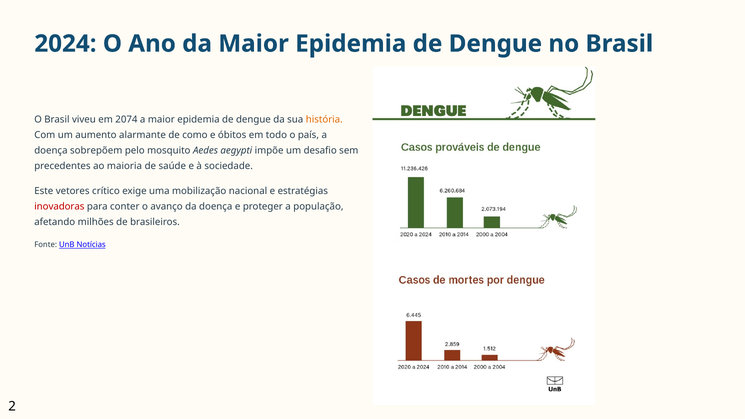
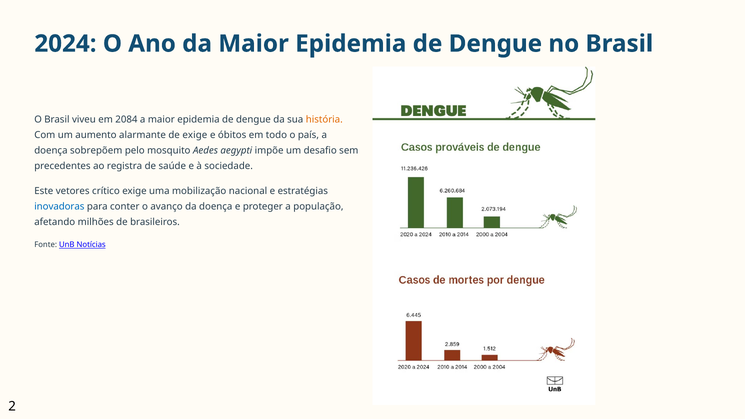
2074: 2074 -> 2084
de como: como -> exige
maioria: maioria -> registra
inovadoras colour: red -> blue
